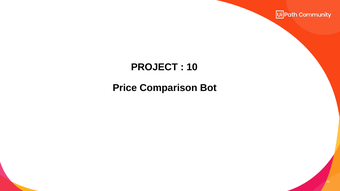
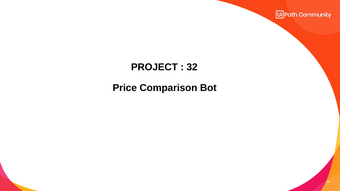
10: 10 -> 32
